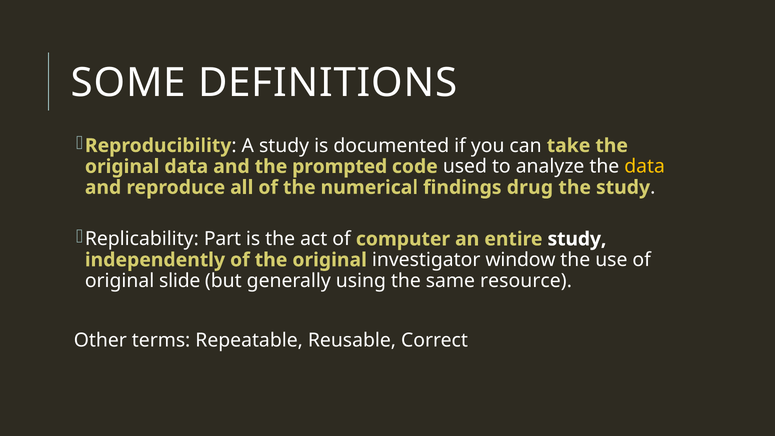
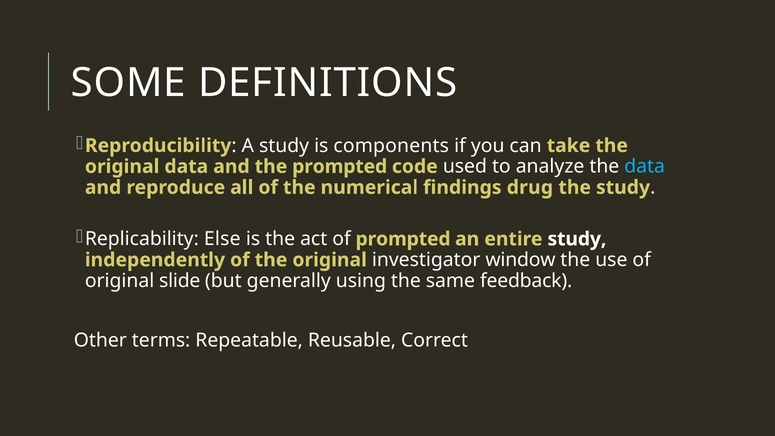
documented: documented -> components
data at (645, 167) colour: yellow -> light blue
Part: Part -> Else
of computer: computer -> prompted
resource: resource -> feedback
